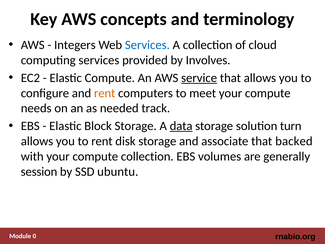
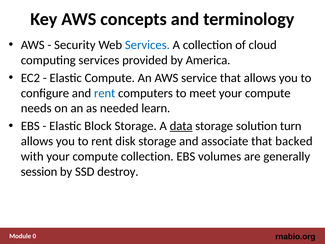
Integers: Integers -> Security
Involves: Involves -> America
service underline: present -> none
rent at (105, 93) colour: orange -> blue
track: track -> learn
ubuntu: ubuntu -> destroy
